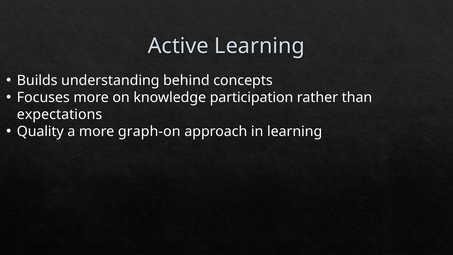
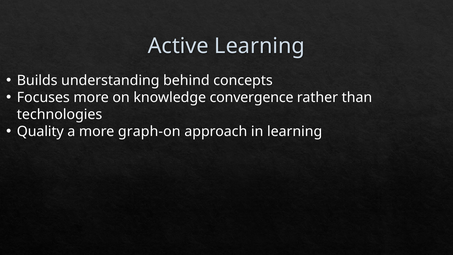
participation: participation -> convergence
expectations: expectations -> technologies
